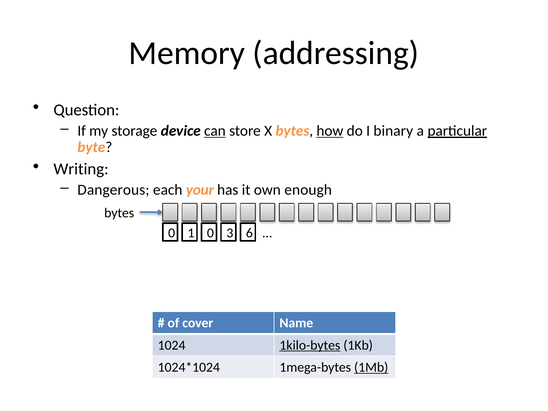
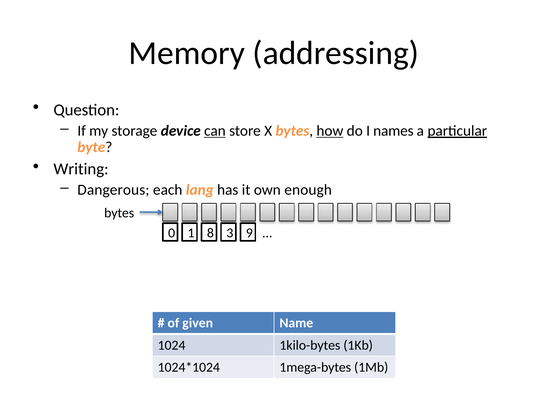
binary: binary -> names
your: your -> lang
1 0: 0 -> 8
6: 6 -> 9
cover: cover -> given
1kilo-bytes underline: present -> none
1Mb underline: present -> none
